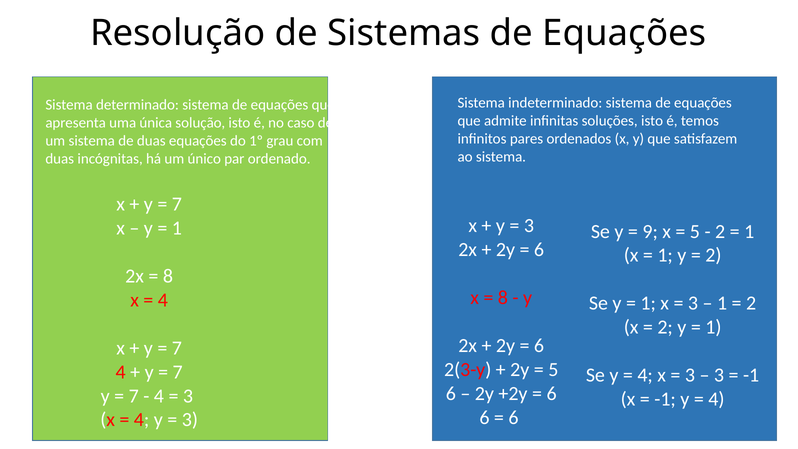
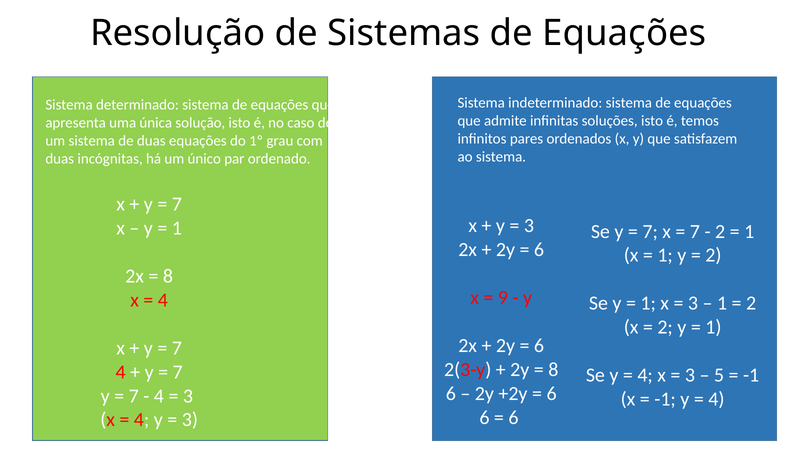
9 at (650, 231): 9 -> 7
5 at (695, 231): 5 -> 7
8 at (503, 298): 8 -> 9
5 at (553, 369): 5 -> 8
3 at (719, 375): 3 -> 5
